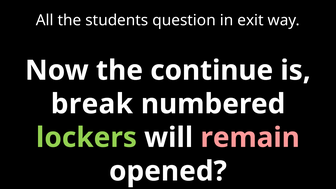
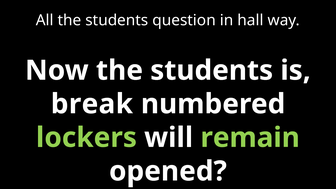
exit: exit -> hall
Now the continue: continue -> students
remain colour: pink -> light green
